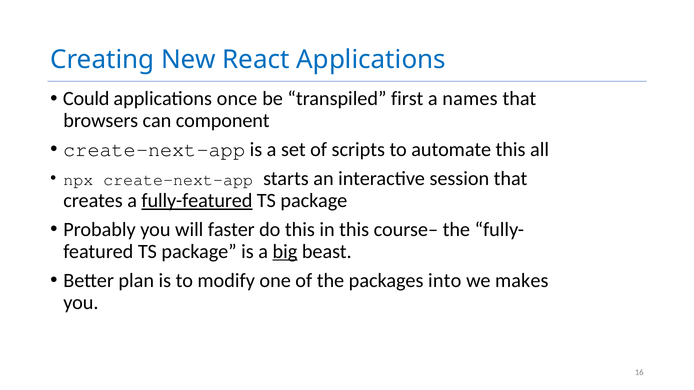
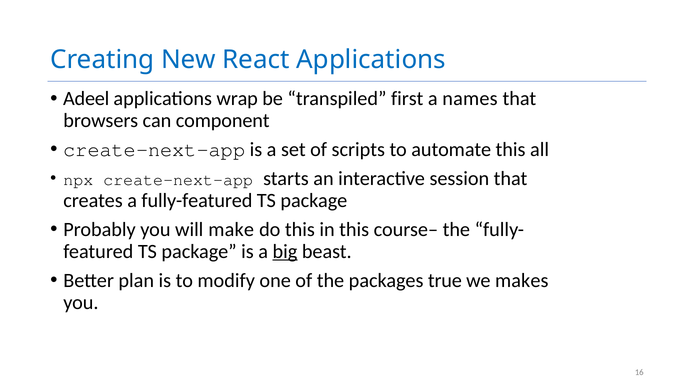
Could: Could -> Adeel
once: once -> wrap
fully-featured underline: present -> none
faster: faster -> make
into: into -> true
